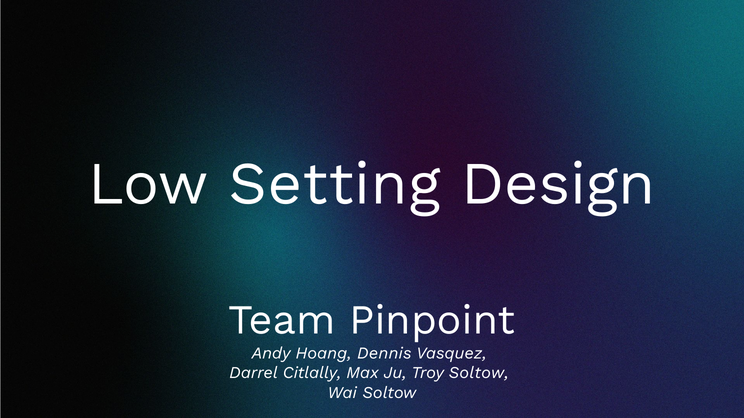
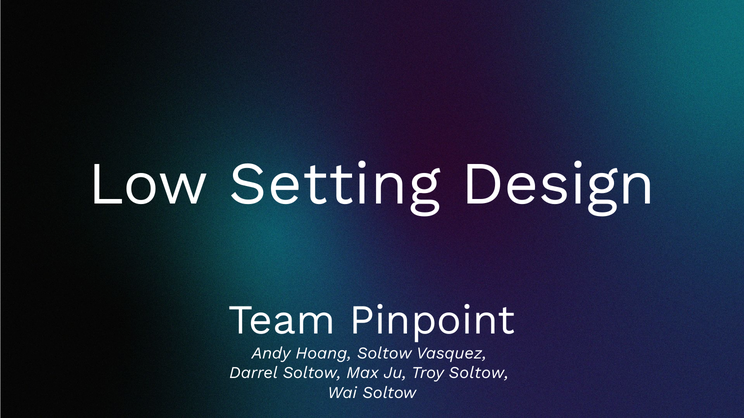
Hoang Dennis: Dennis -> Soltow
Darrel Citlally: Citlally -> Soltow
